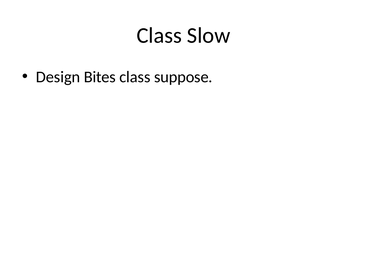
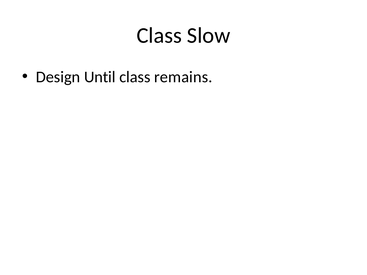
Bites: Bites -> Until
suppose: suppose -> remains
